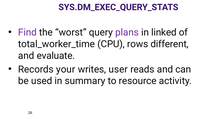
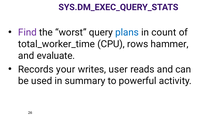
plans colour: purple -> blue
linked: linked -> count
different: different -> hammer
resource: resource -> powerful
